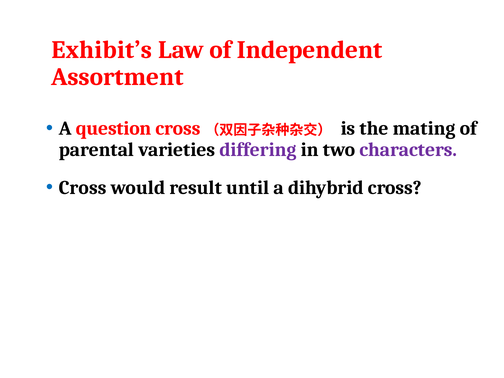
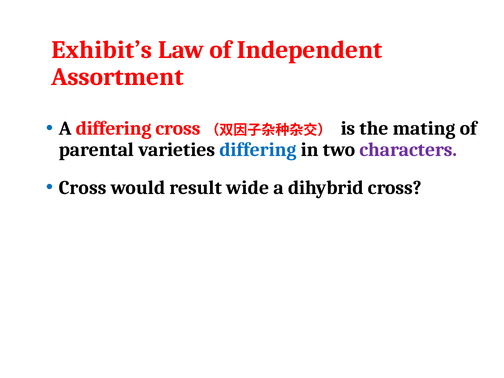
A question: question -> differing
differing at (258, 150) colour: purple -> blue
until: until -> wide
